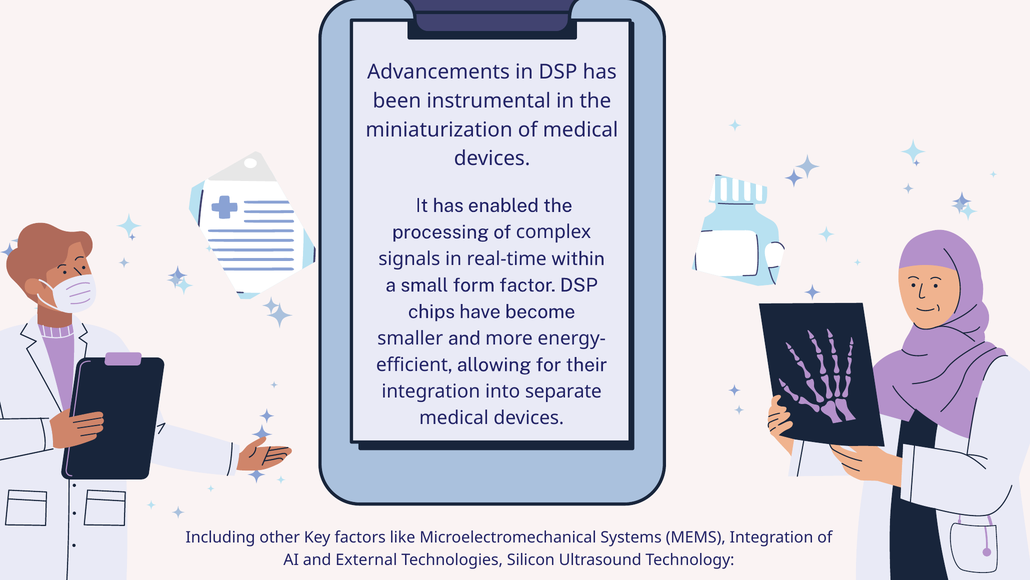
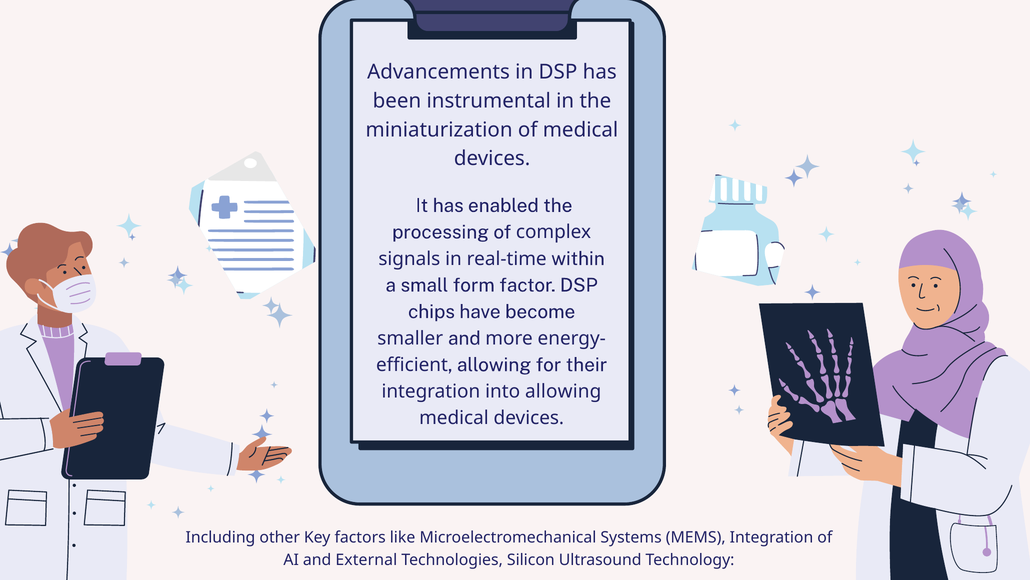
into separate: separate -> allowing
